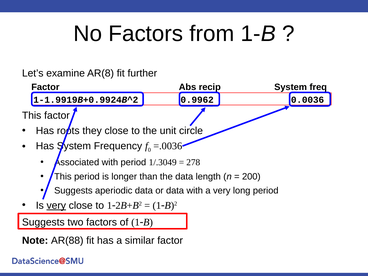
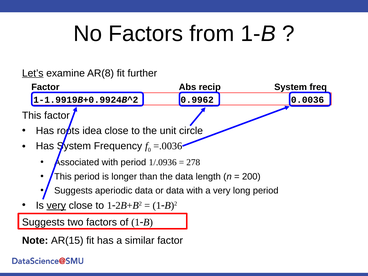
Let’s underline: none -> present
they: they -> idea
1/.3049: 1/.3049 -> 1/.0936
AR(88: AR(88 -> AR(15
